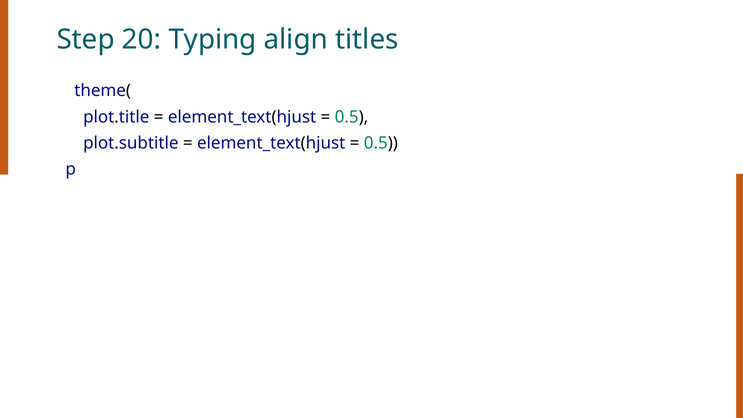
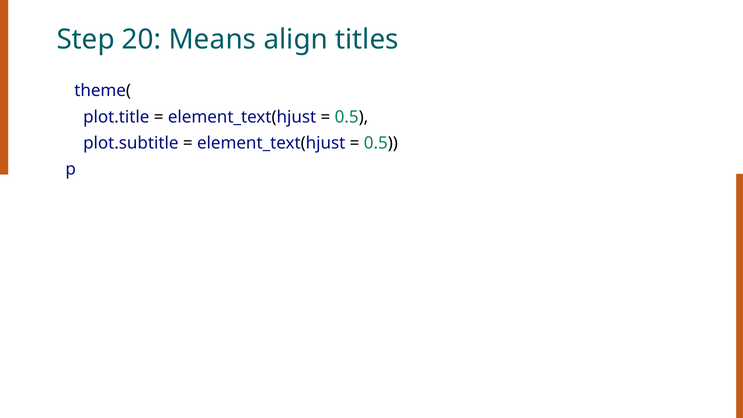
Typing: Typing -> Means
